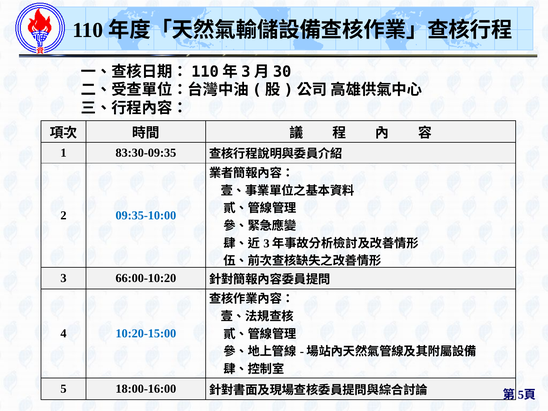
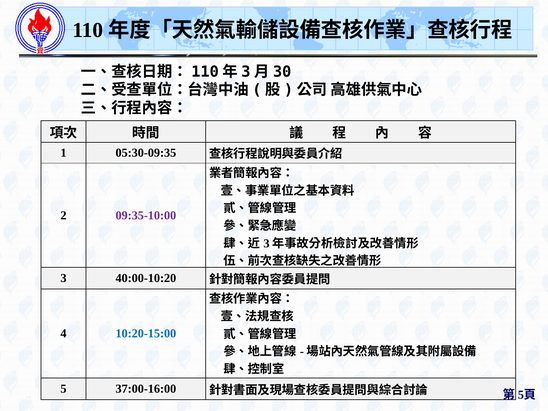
83:30-09:35: 83:30-09:35 -> 05:30-09:35
09:35-10:00 colour: blue -> purple
66:00-10:20: 66:00-10:20 -> 40:00-10:20
18:00-16:00: 18:00-16:00 -> 37:00-16:00
